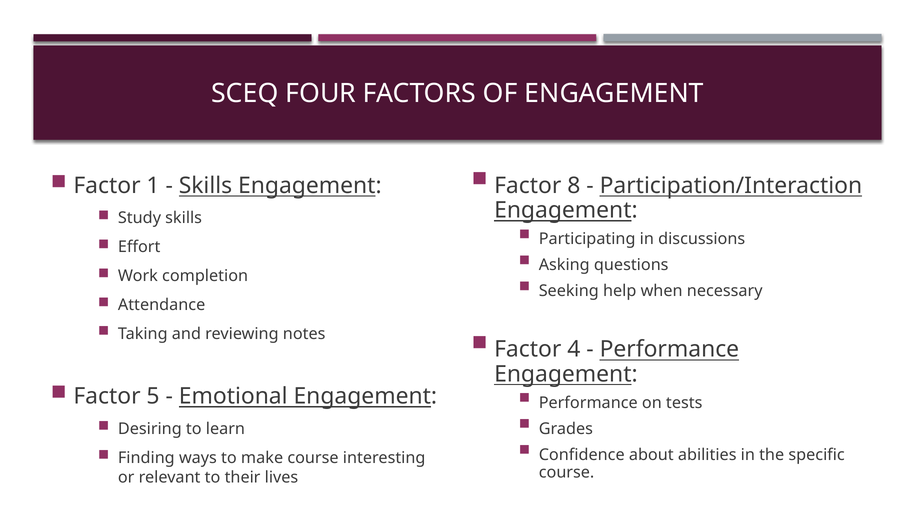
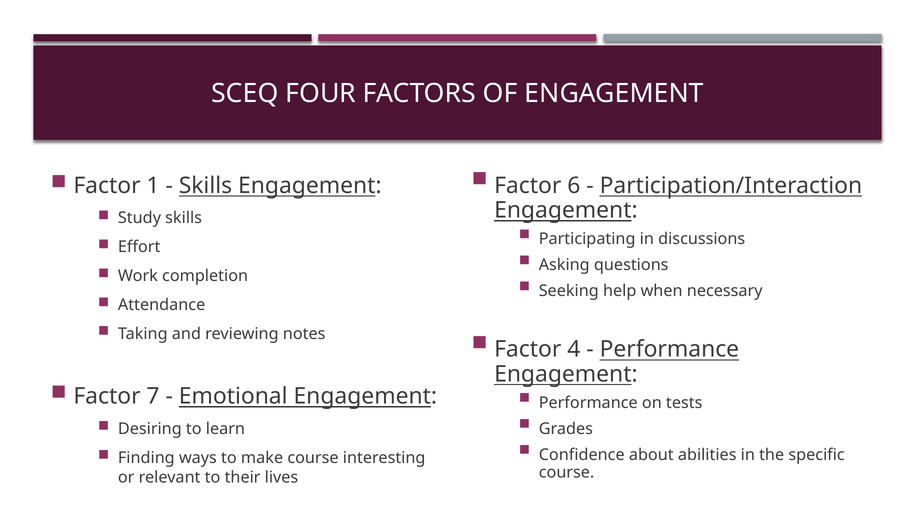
8: 8 -> 6
5: 5 -> 7
